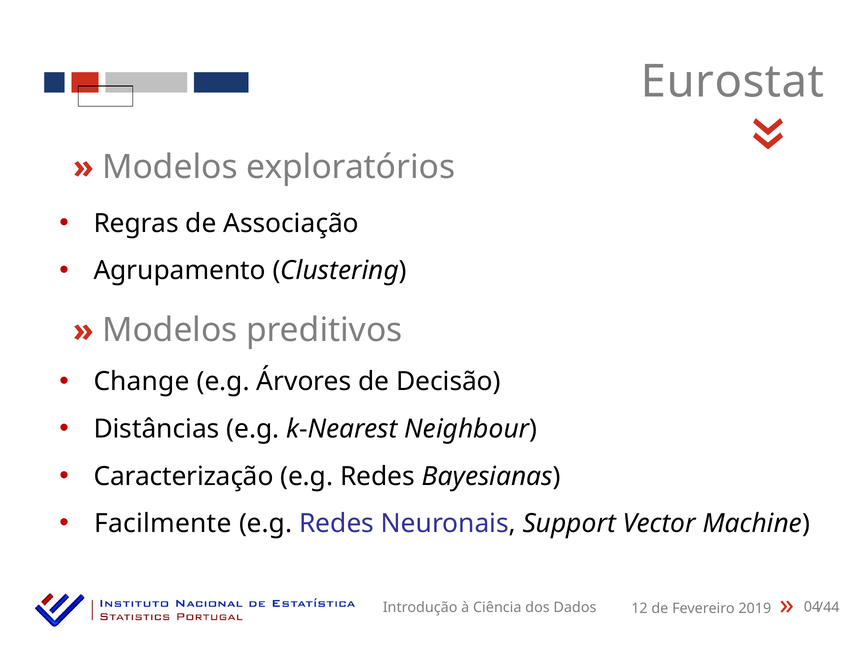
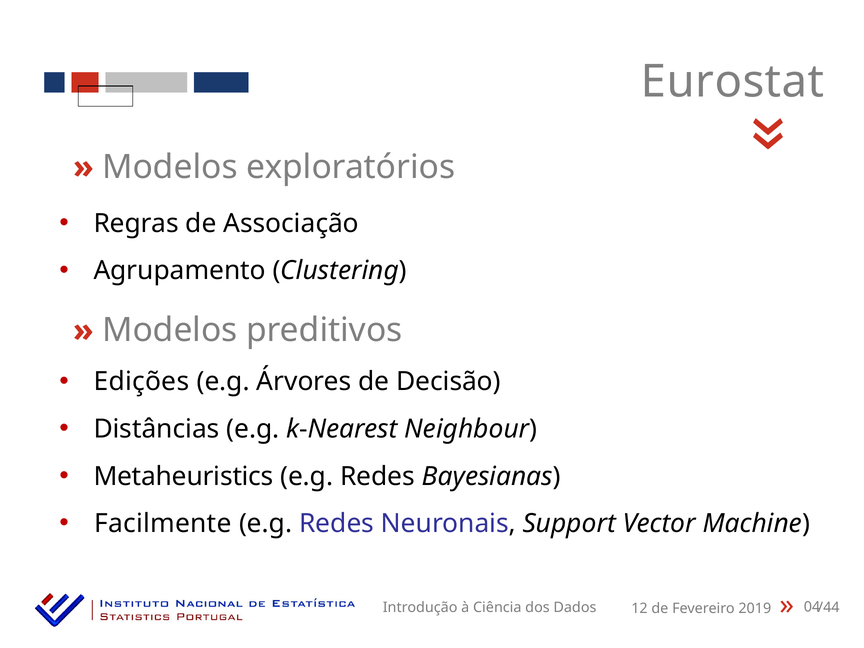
Change: Change -> Edições
Caracterização: Caracterização -> Metaheuristics
